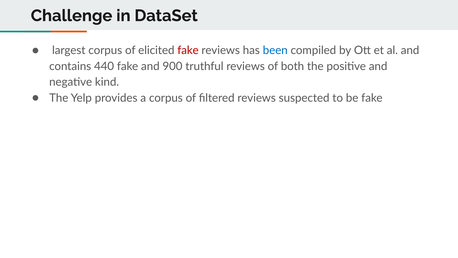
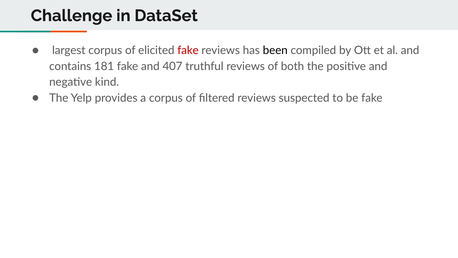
been colour: blue -> black
440: 440 -> 181
900: 900 -> 407
